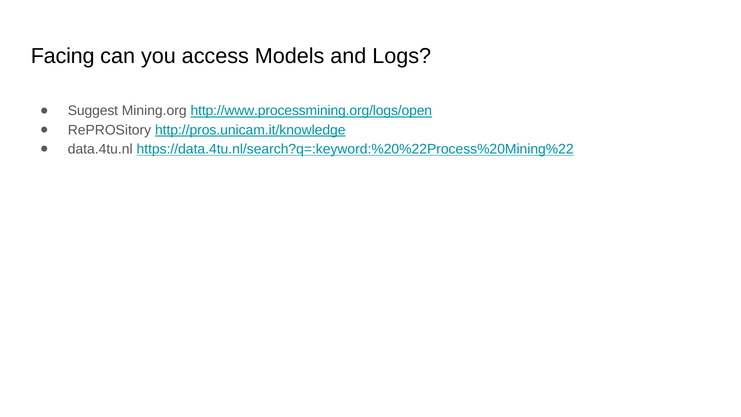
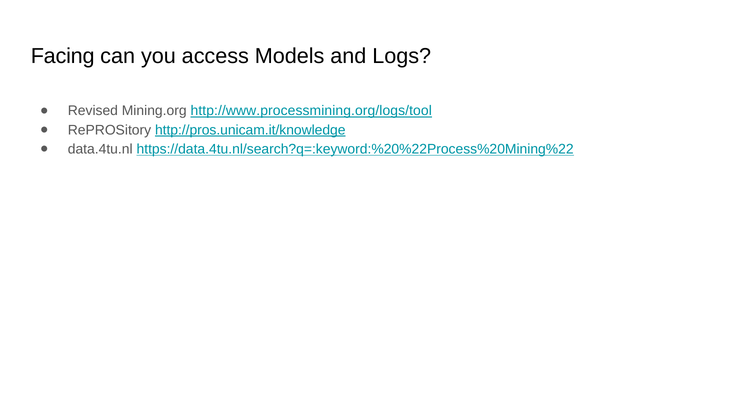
Suggest: Suggest -> Revised
http://www.processmining.org/logs/open: http://www.processmining.org/logs/open -> http://www.processmining.org/logs/tool
